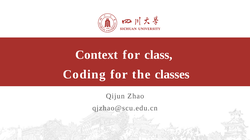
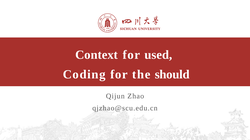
class: class -> used
classes: classes -> should
